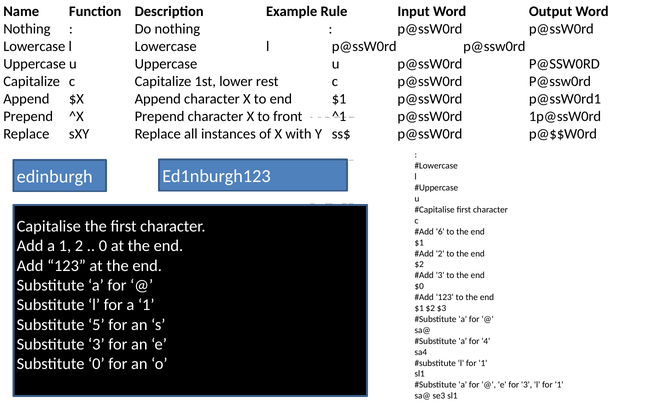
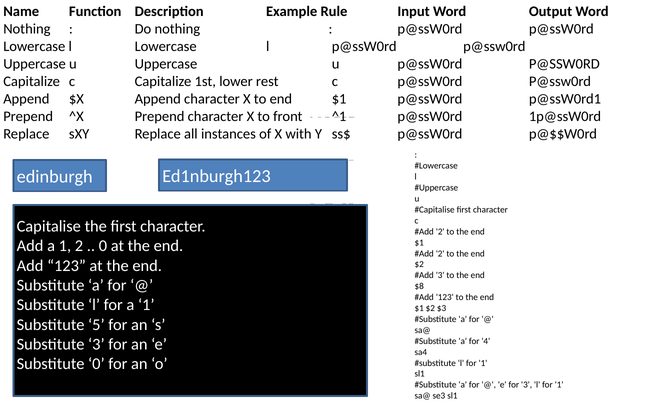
6 at (440, 232): 6 -> 2
$0: $0 -> $8
